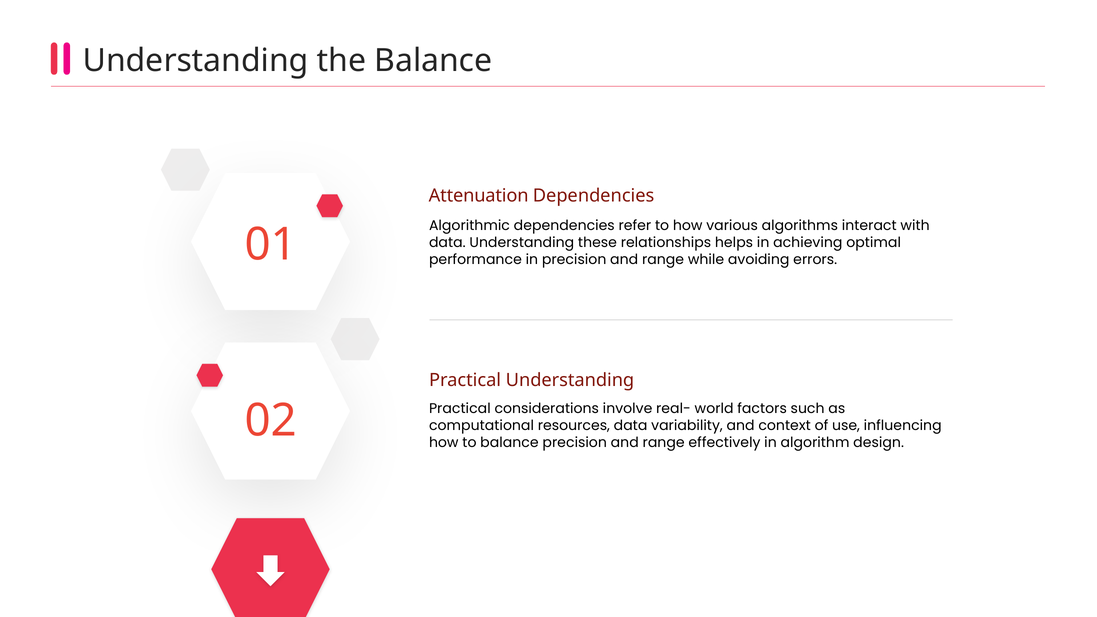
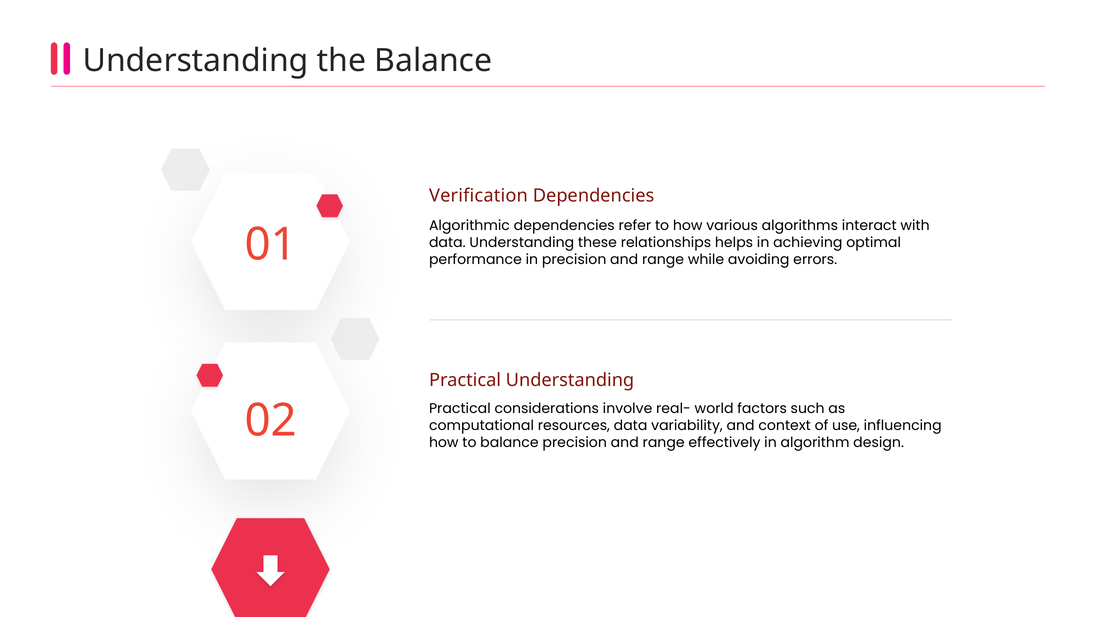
Attenuation: Attenuation -> Verification
